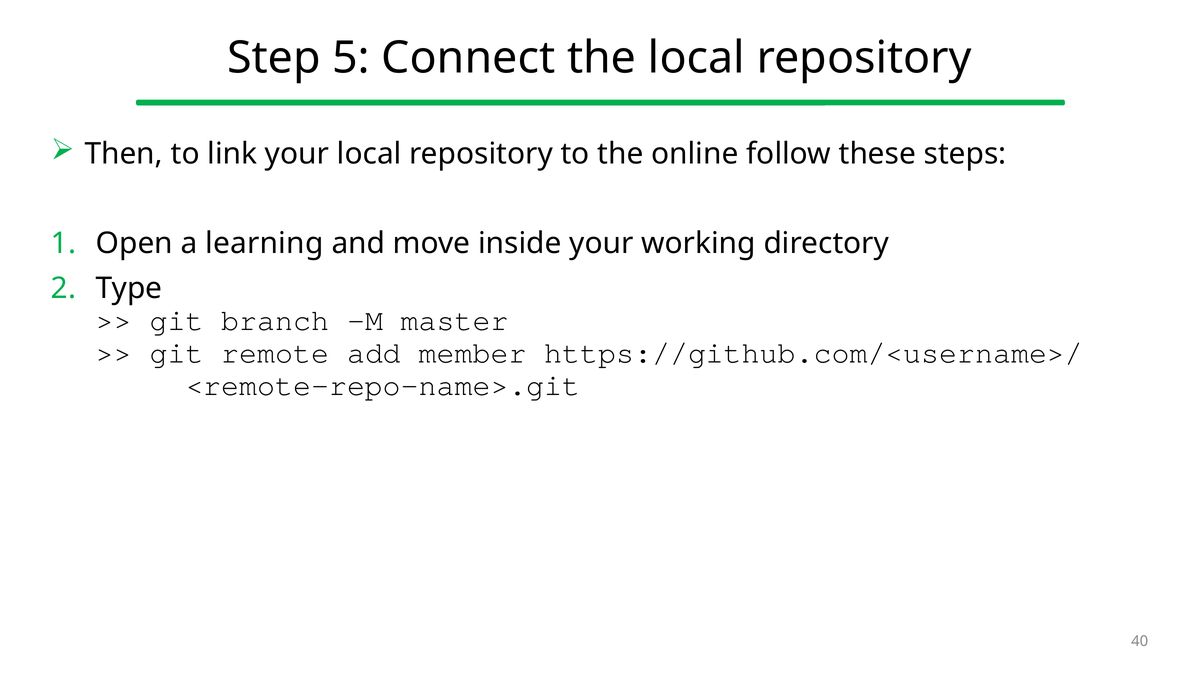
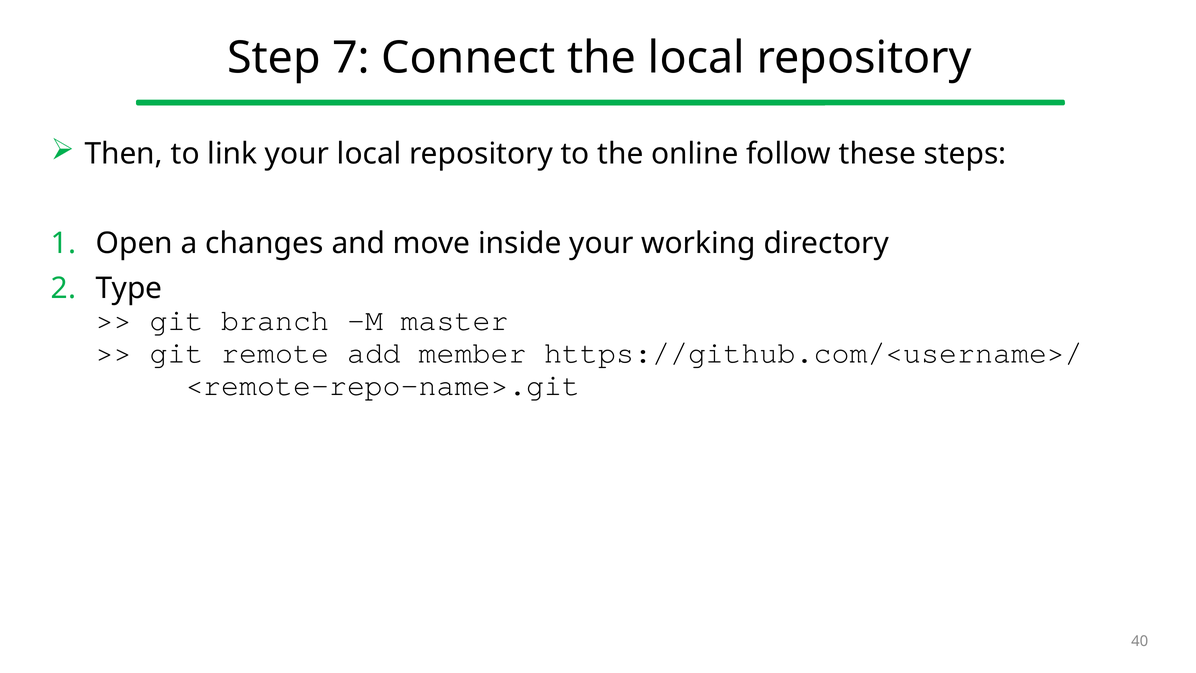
5: 5 -> 7
learning: learning -> changes
